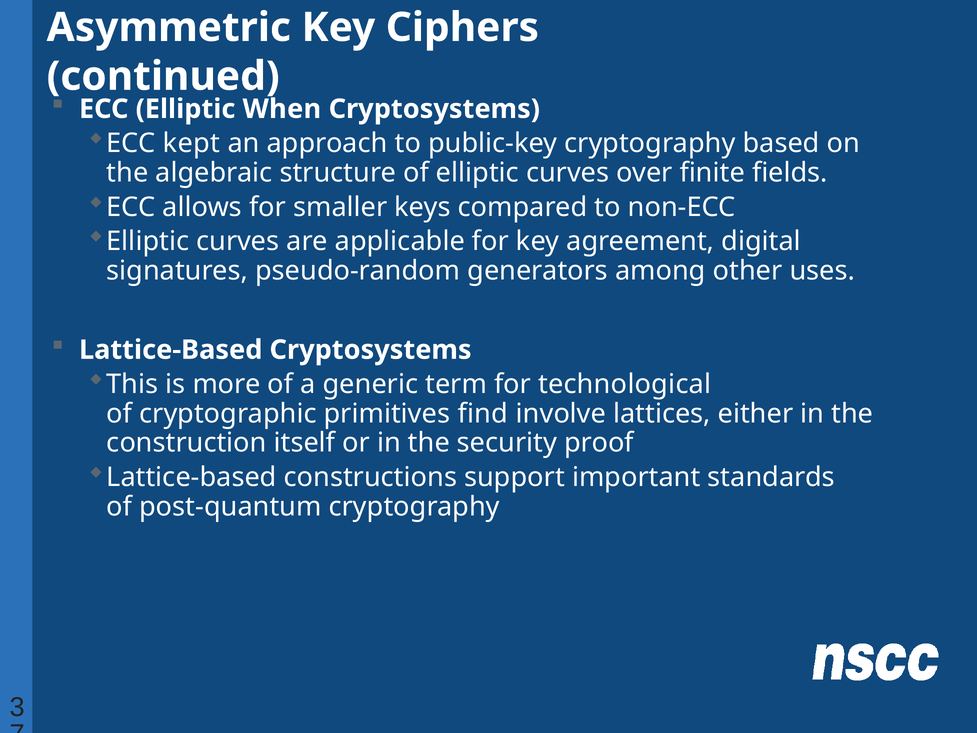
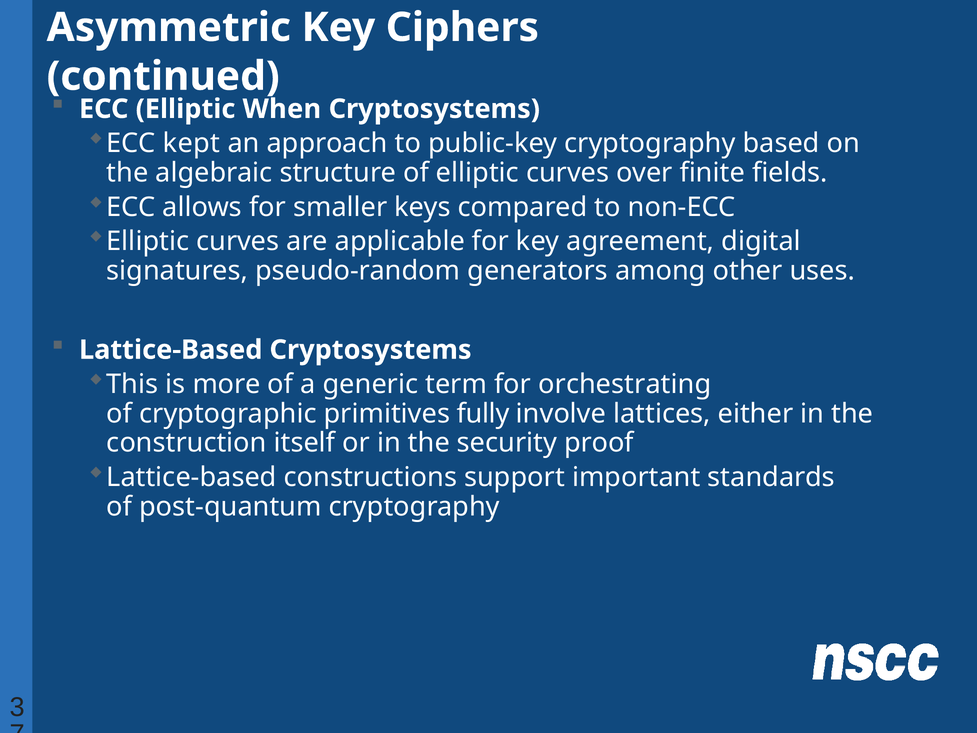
technological: technological -> orchestrating
find: find -> fully
